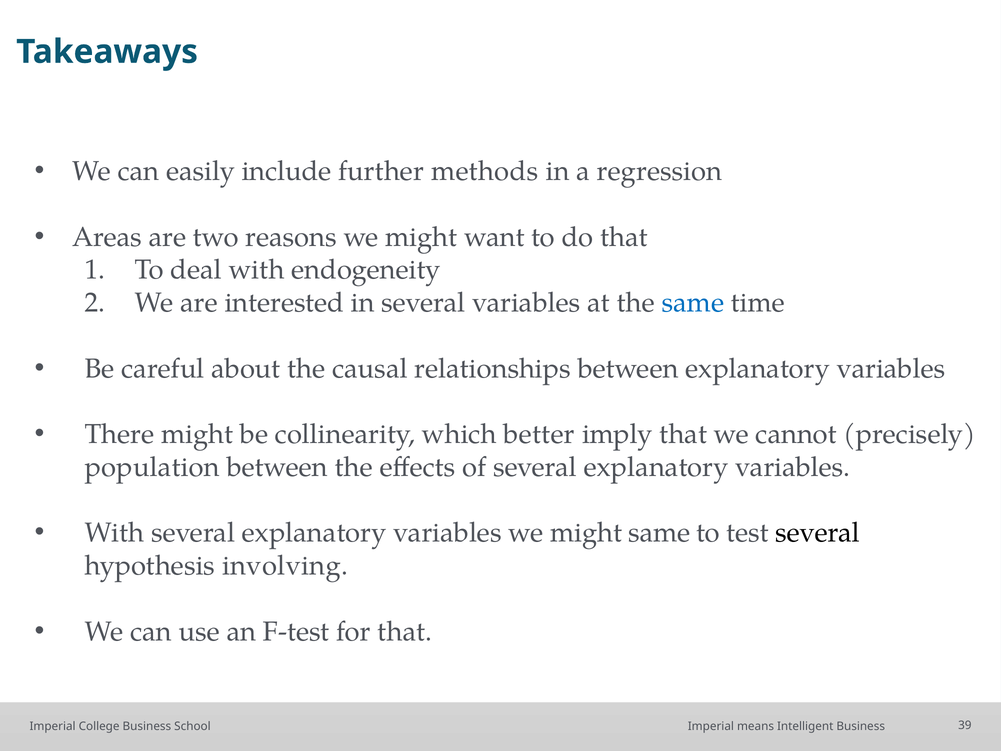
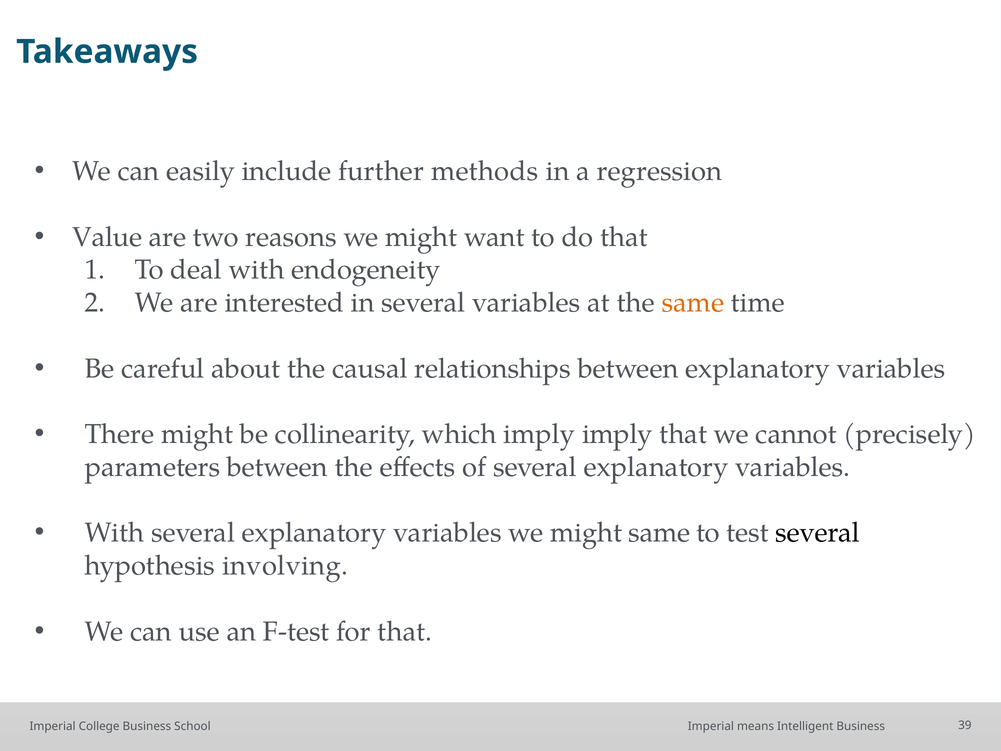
Areas: Areas -> Value
same at (693, 303) colour: blue -> orange
which better: better -> imply
population: population -> parameters
